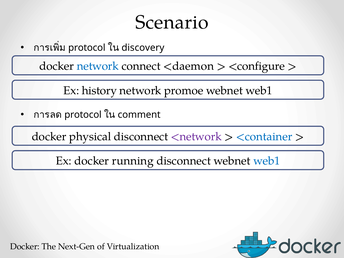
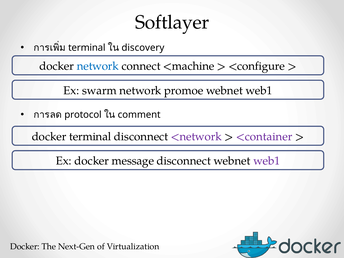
Scenario: Scenario -> Softlayer
protocol at (87, 48): protocol -> terminal
<daemon: <daemon -> <machine
history: history -> swarm
docker physical: physical -> terminal
<container colour: blue -> purple
running: running -> message
web1 at (267, 161) colour: blue -> purple
